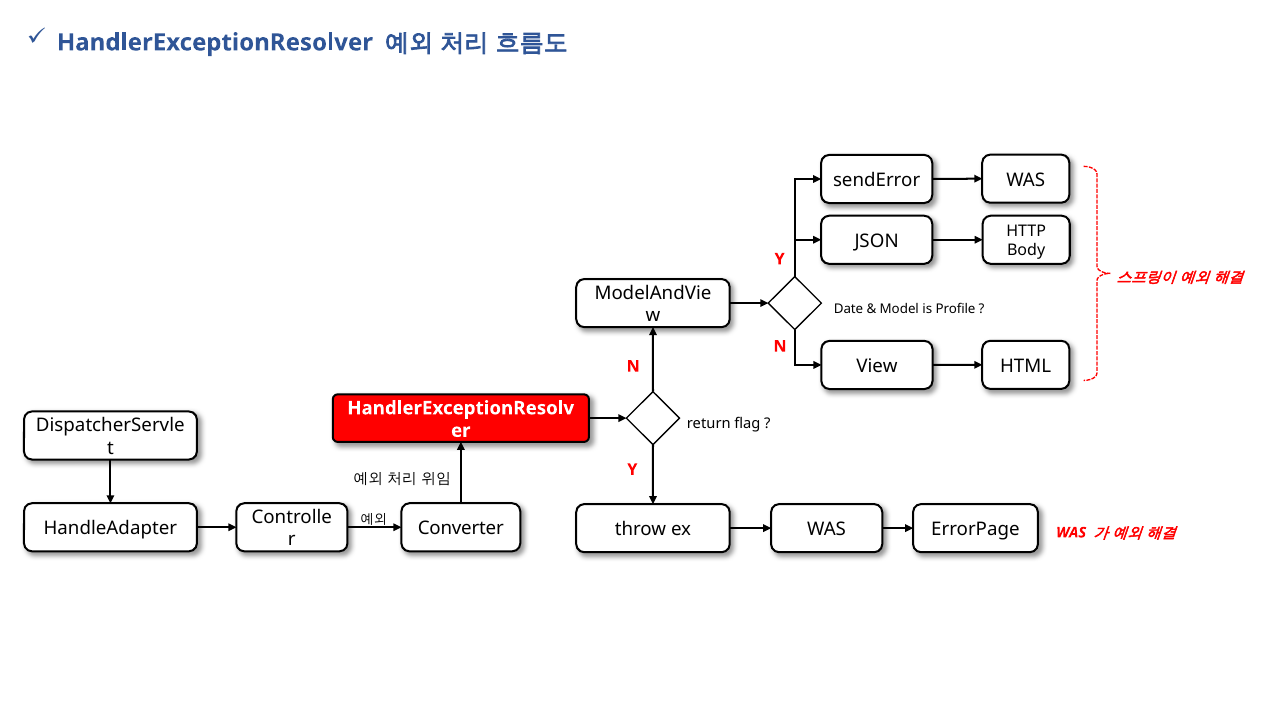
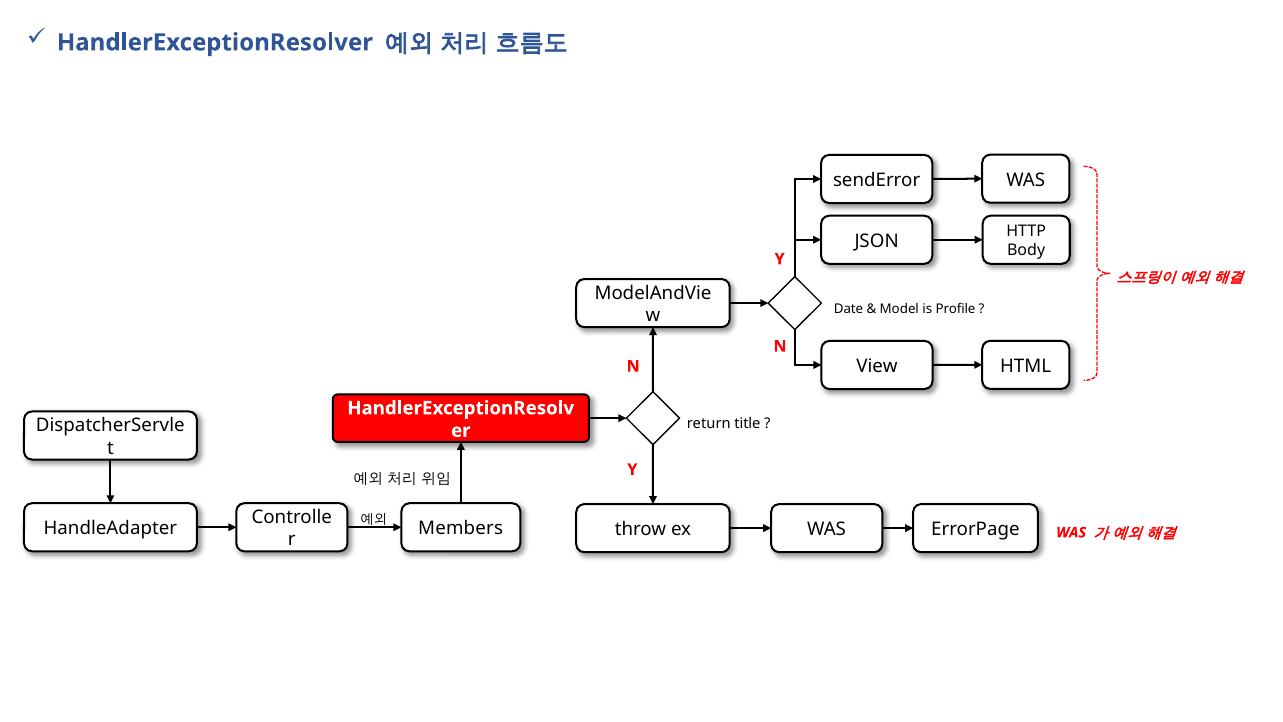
flag: flag -> title
Converter: Converter -> Members
